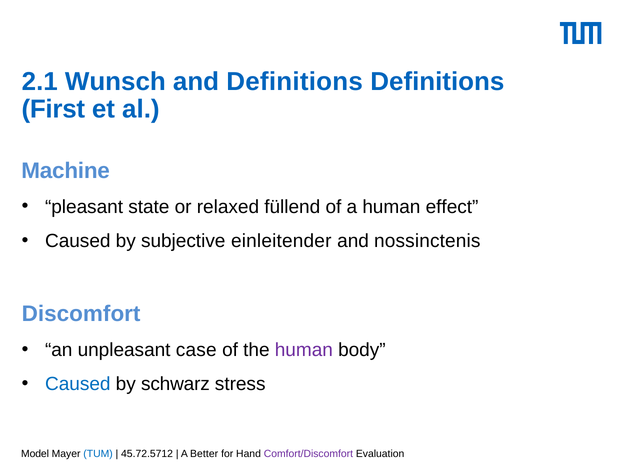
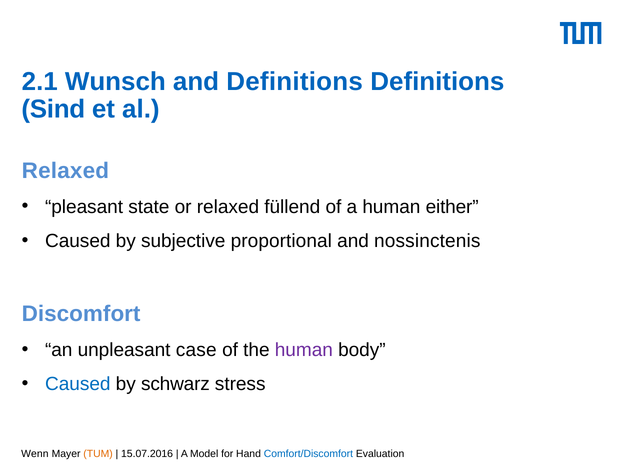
First: First -> Sind
Machine at (66, 171): Machine -> Relaxed
effect: effect -> either
einleitender: einleitender -> proportional
Model: Model -> Wenn
TUM colour: blue -> orange
45.72.5712: 45.72.5712 -> 15.07.2016
Better: Better -> Model
Comfort/Discomfort colour: purple -> blue
